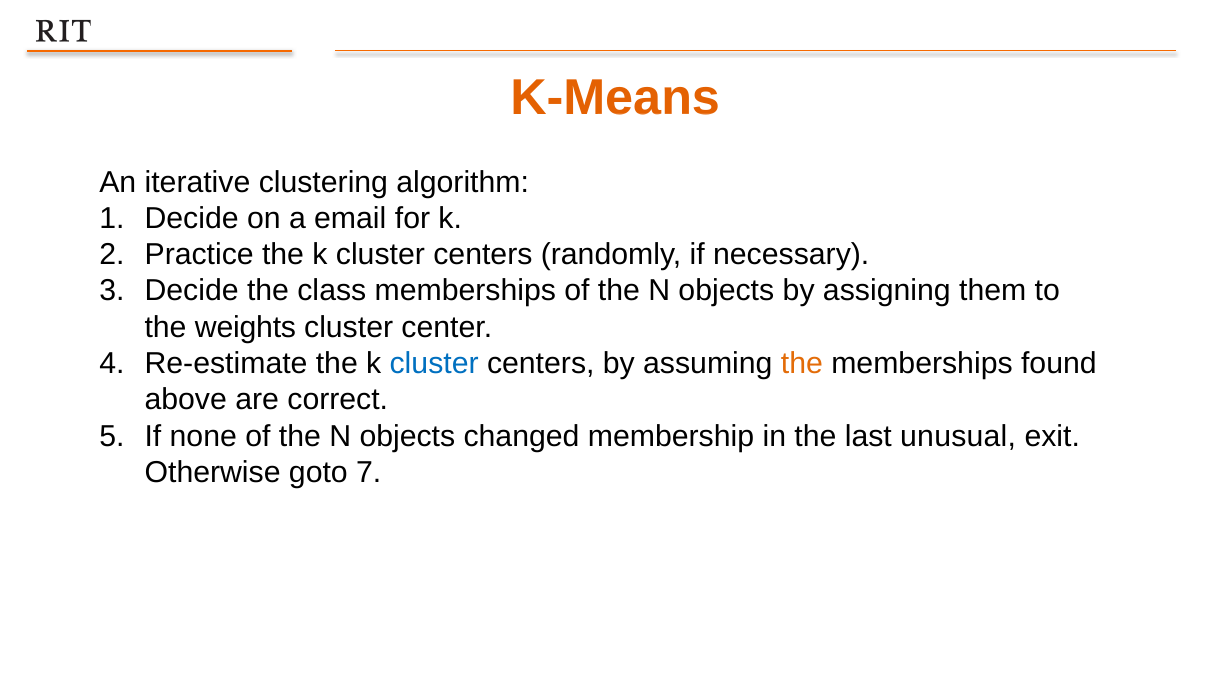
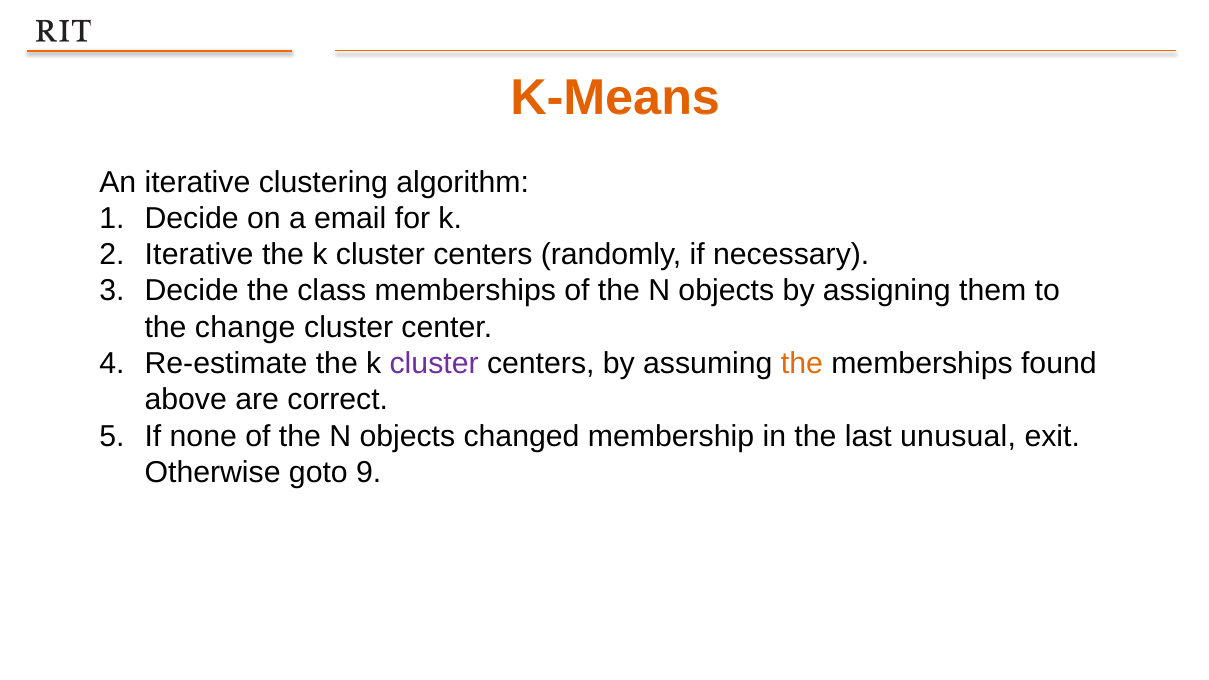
Practice at (199, 255): Practice -> Iterative
weights: weights -> change
cluster at (434, 364) colour: blue -> purple
7: 7 -> 9
